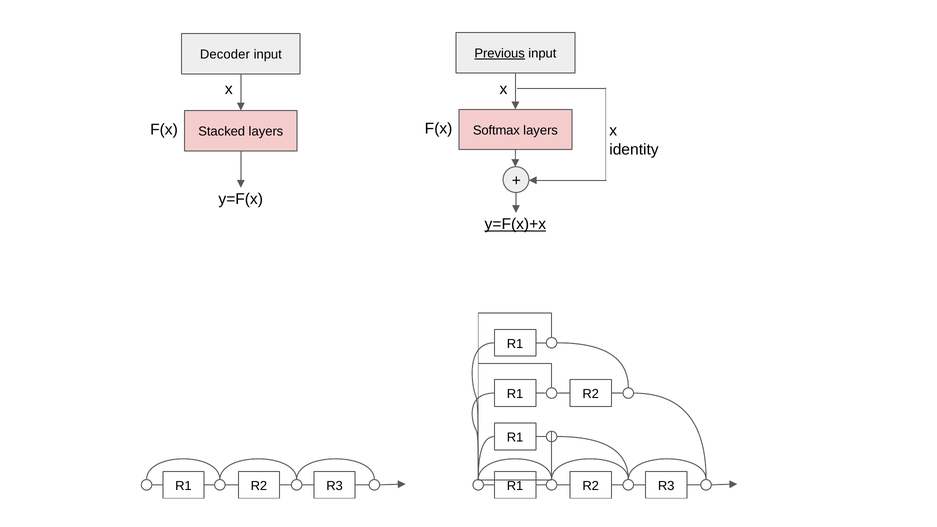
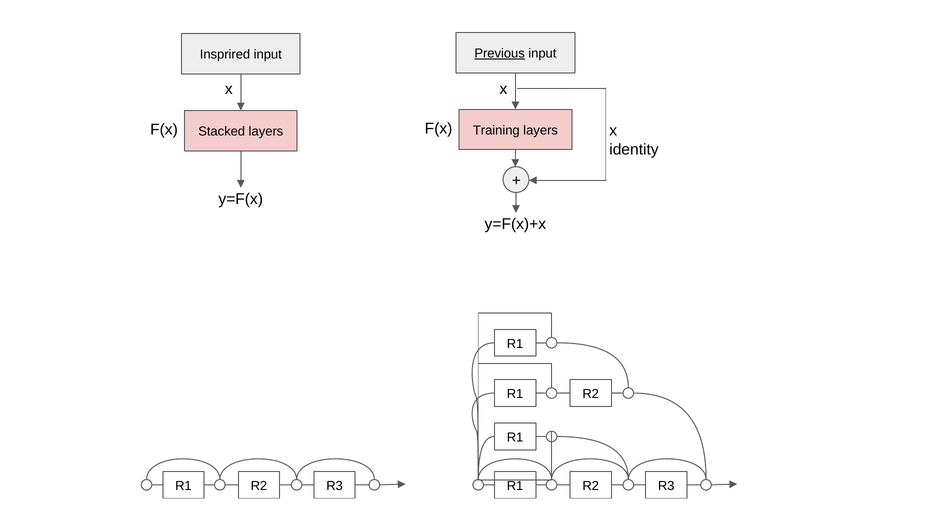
Decoder: Decoder -> Insprired
Softmax: Softmax -> Training
y=F(x)+x underline: present -> none
